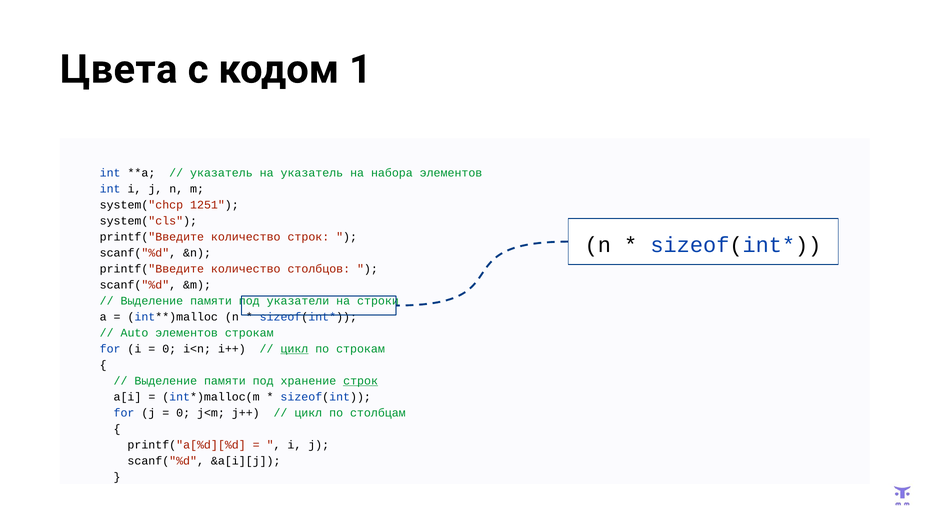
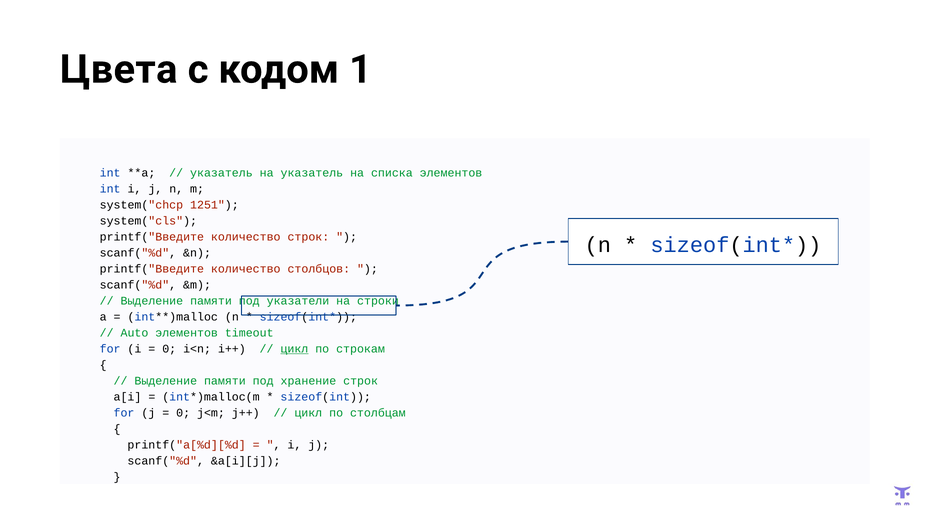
набора: набора -> списка
элементов строкам: строкам -> timeout
строк at (361, 381) underline: present -> none
